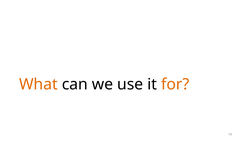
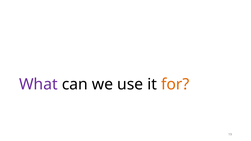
What colour: orange -> purple
